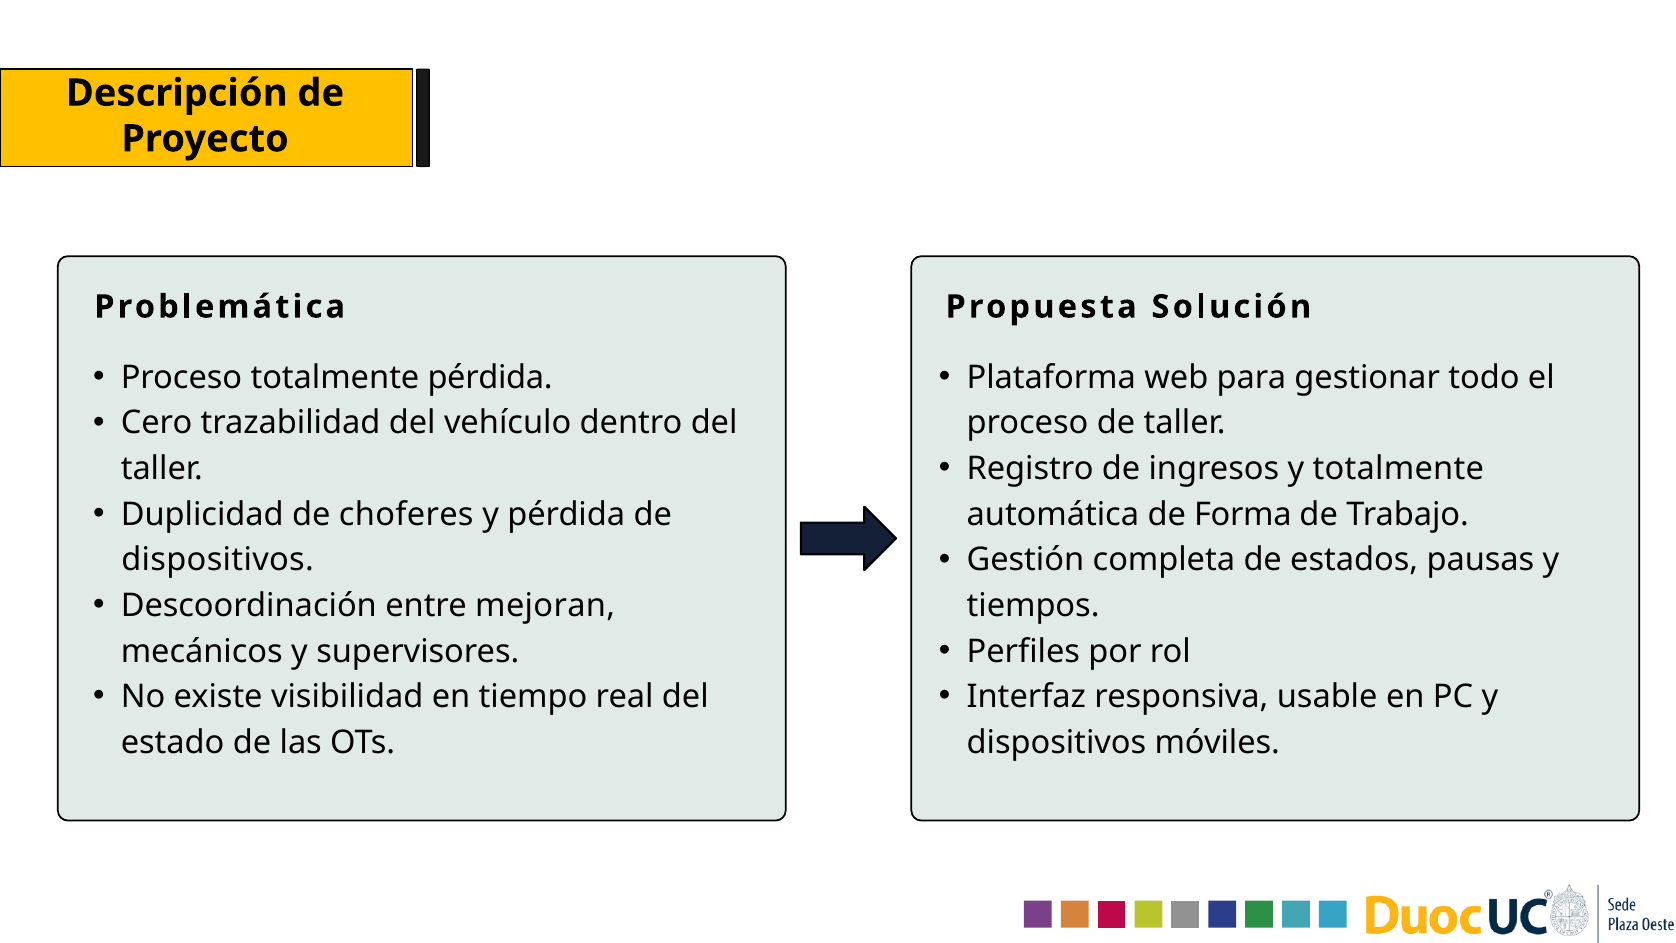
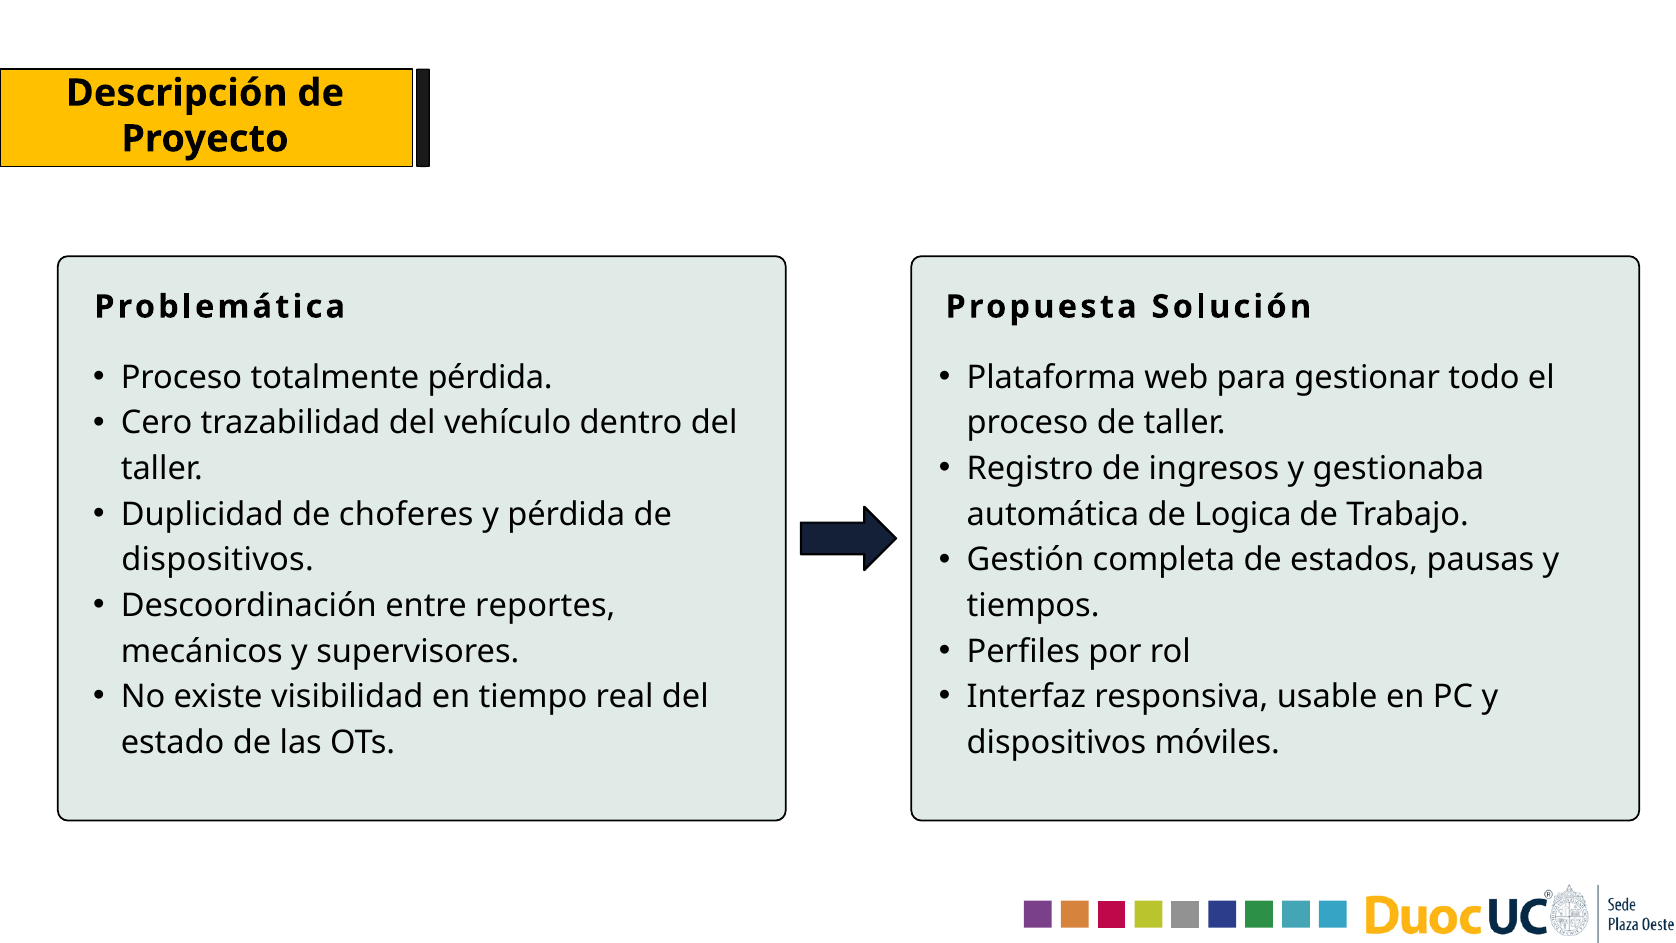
y totalmente: totalmente -> gestionaba
Forma: Forma -> Logica
mejoran: mejoran -> reportes
